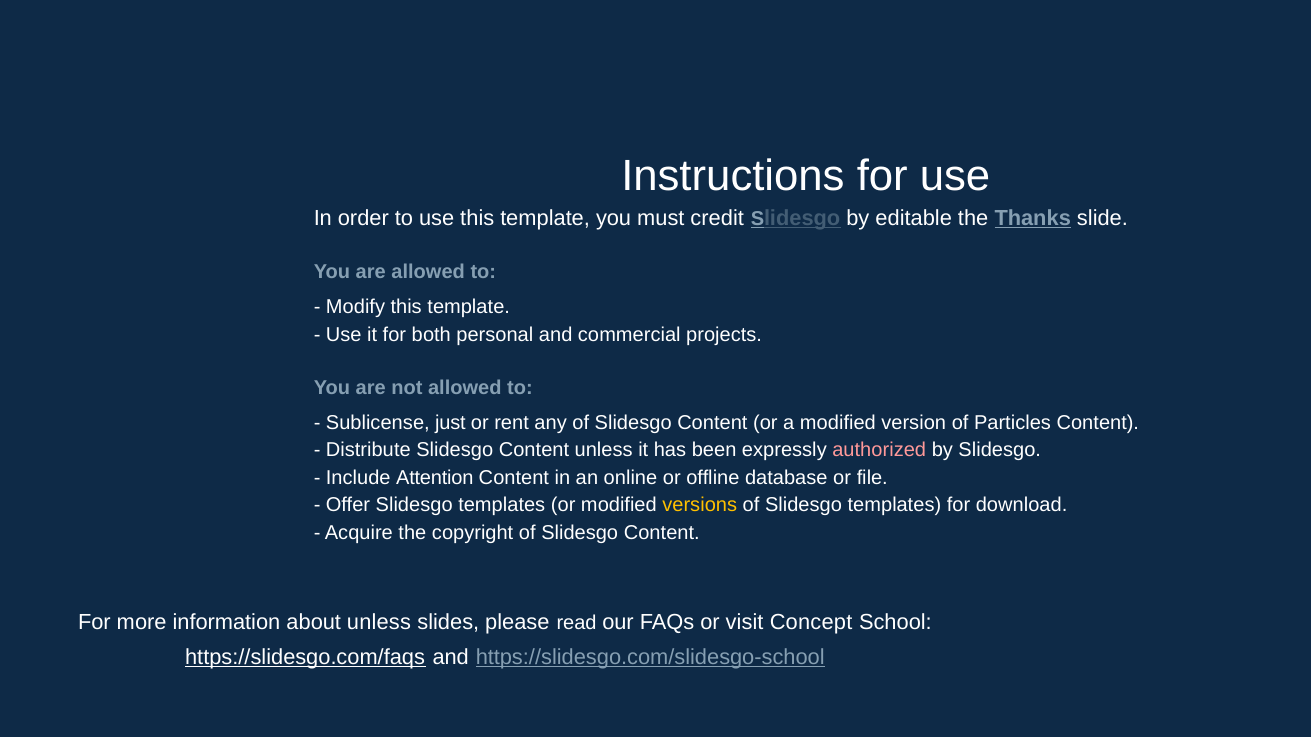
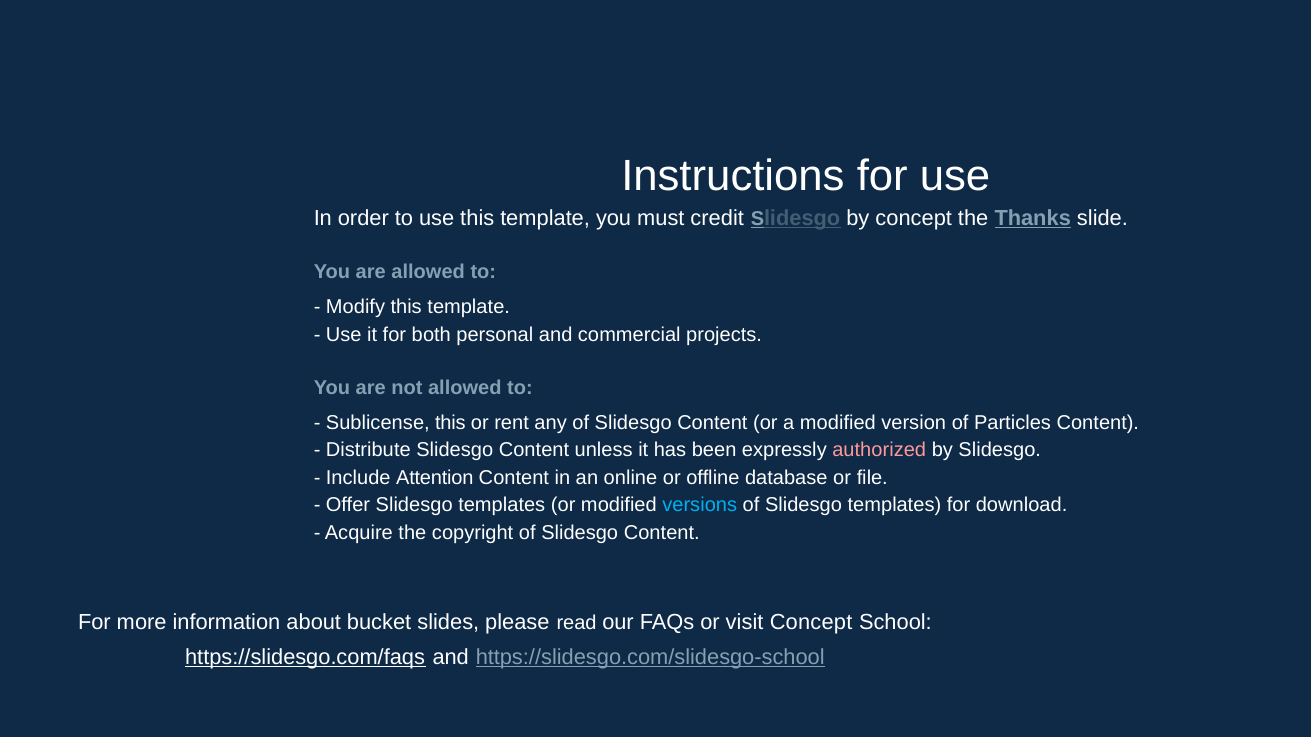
by editable: editable -> concept
Sublicense just: just -> this
versions colour: yellow -> light blue
about unless: unless -> bucket
